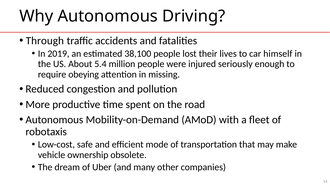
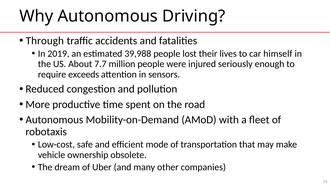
38,100: 38,100 -> 39,988
5.4: 5.4 -> 7.7
obeying: obeying -> exceeds
missing: missing -> sensors
